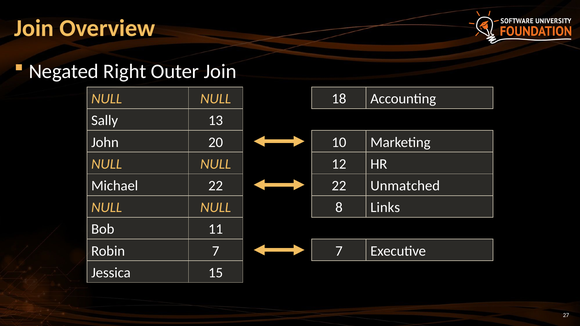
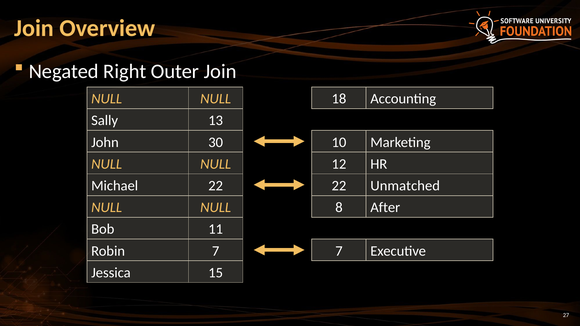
20: 20 -> 30
Links: Links -> After
